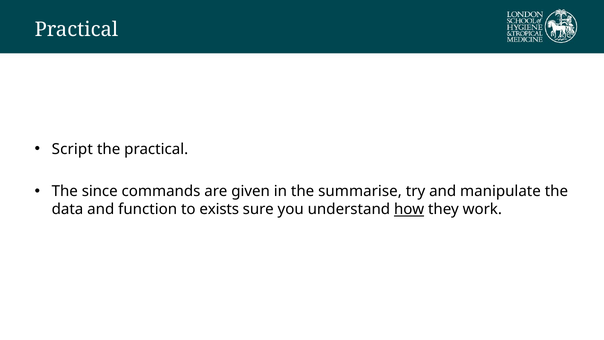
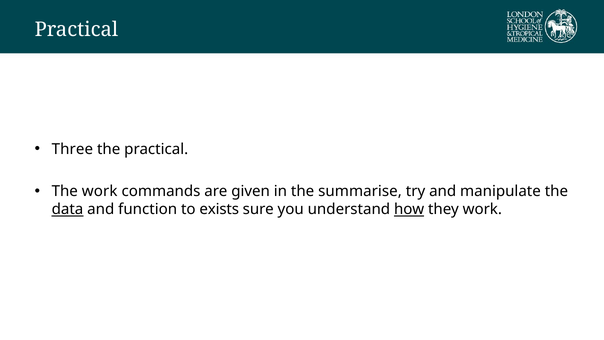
Script: Script -> Three
The since: since -> work
data underline: none -> present
